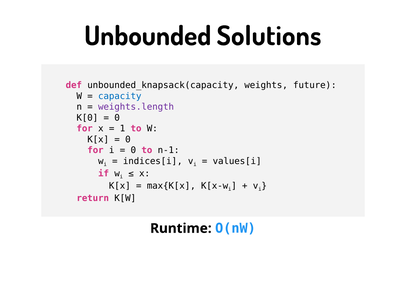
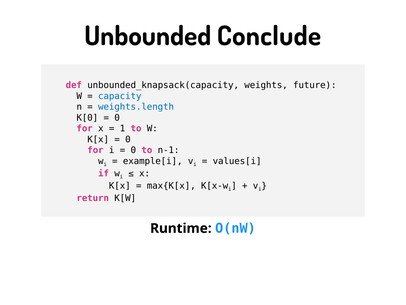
Solutions: Solutions -> Conclude
weights.length colour: purple -> blue
indices[i: indices[i -> example[i
